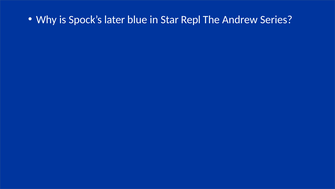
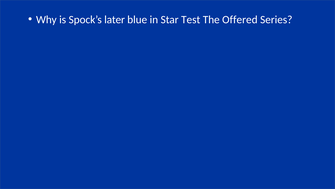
Repl: Repl -> Test
Andrew: Andrew -> Offered
